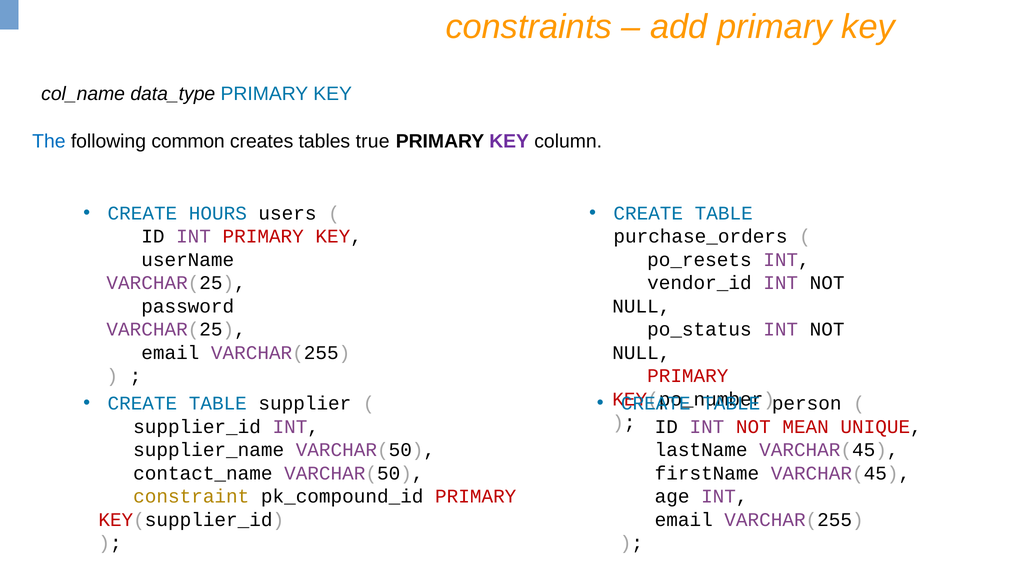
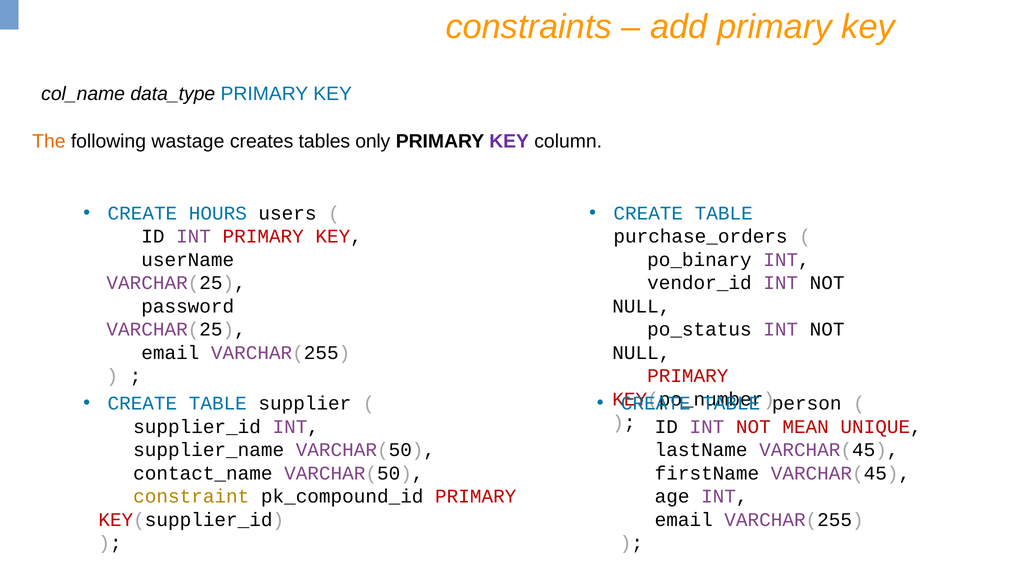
The colour: blue -> orange
common: common -> wastage
true: true -> only
po_resets: po_resets -> po_binary
